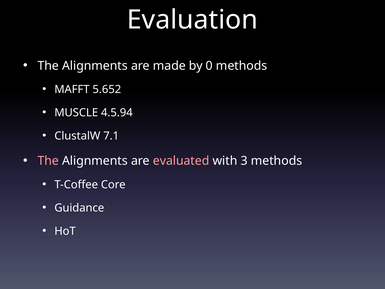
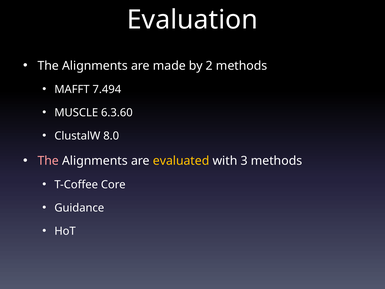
0: 0 -> 2
5.652: 5.652 -> 7.494
4.5.94: 4.5.94 -> 6.3.60
7.1: 7.1 -> 8.0
evaluated colour: pink -> yellow
